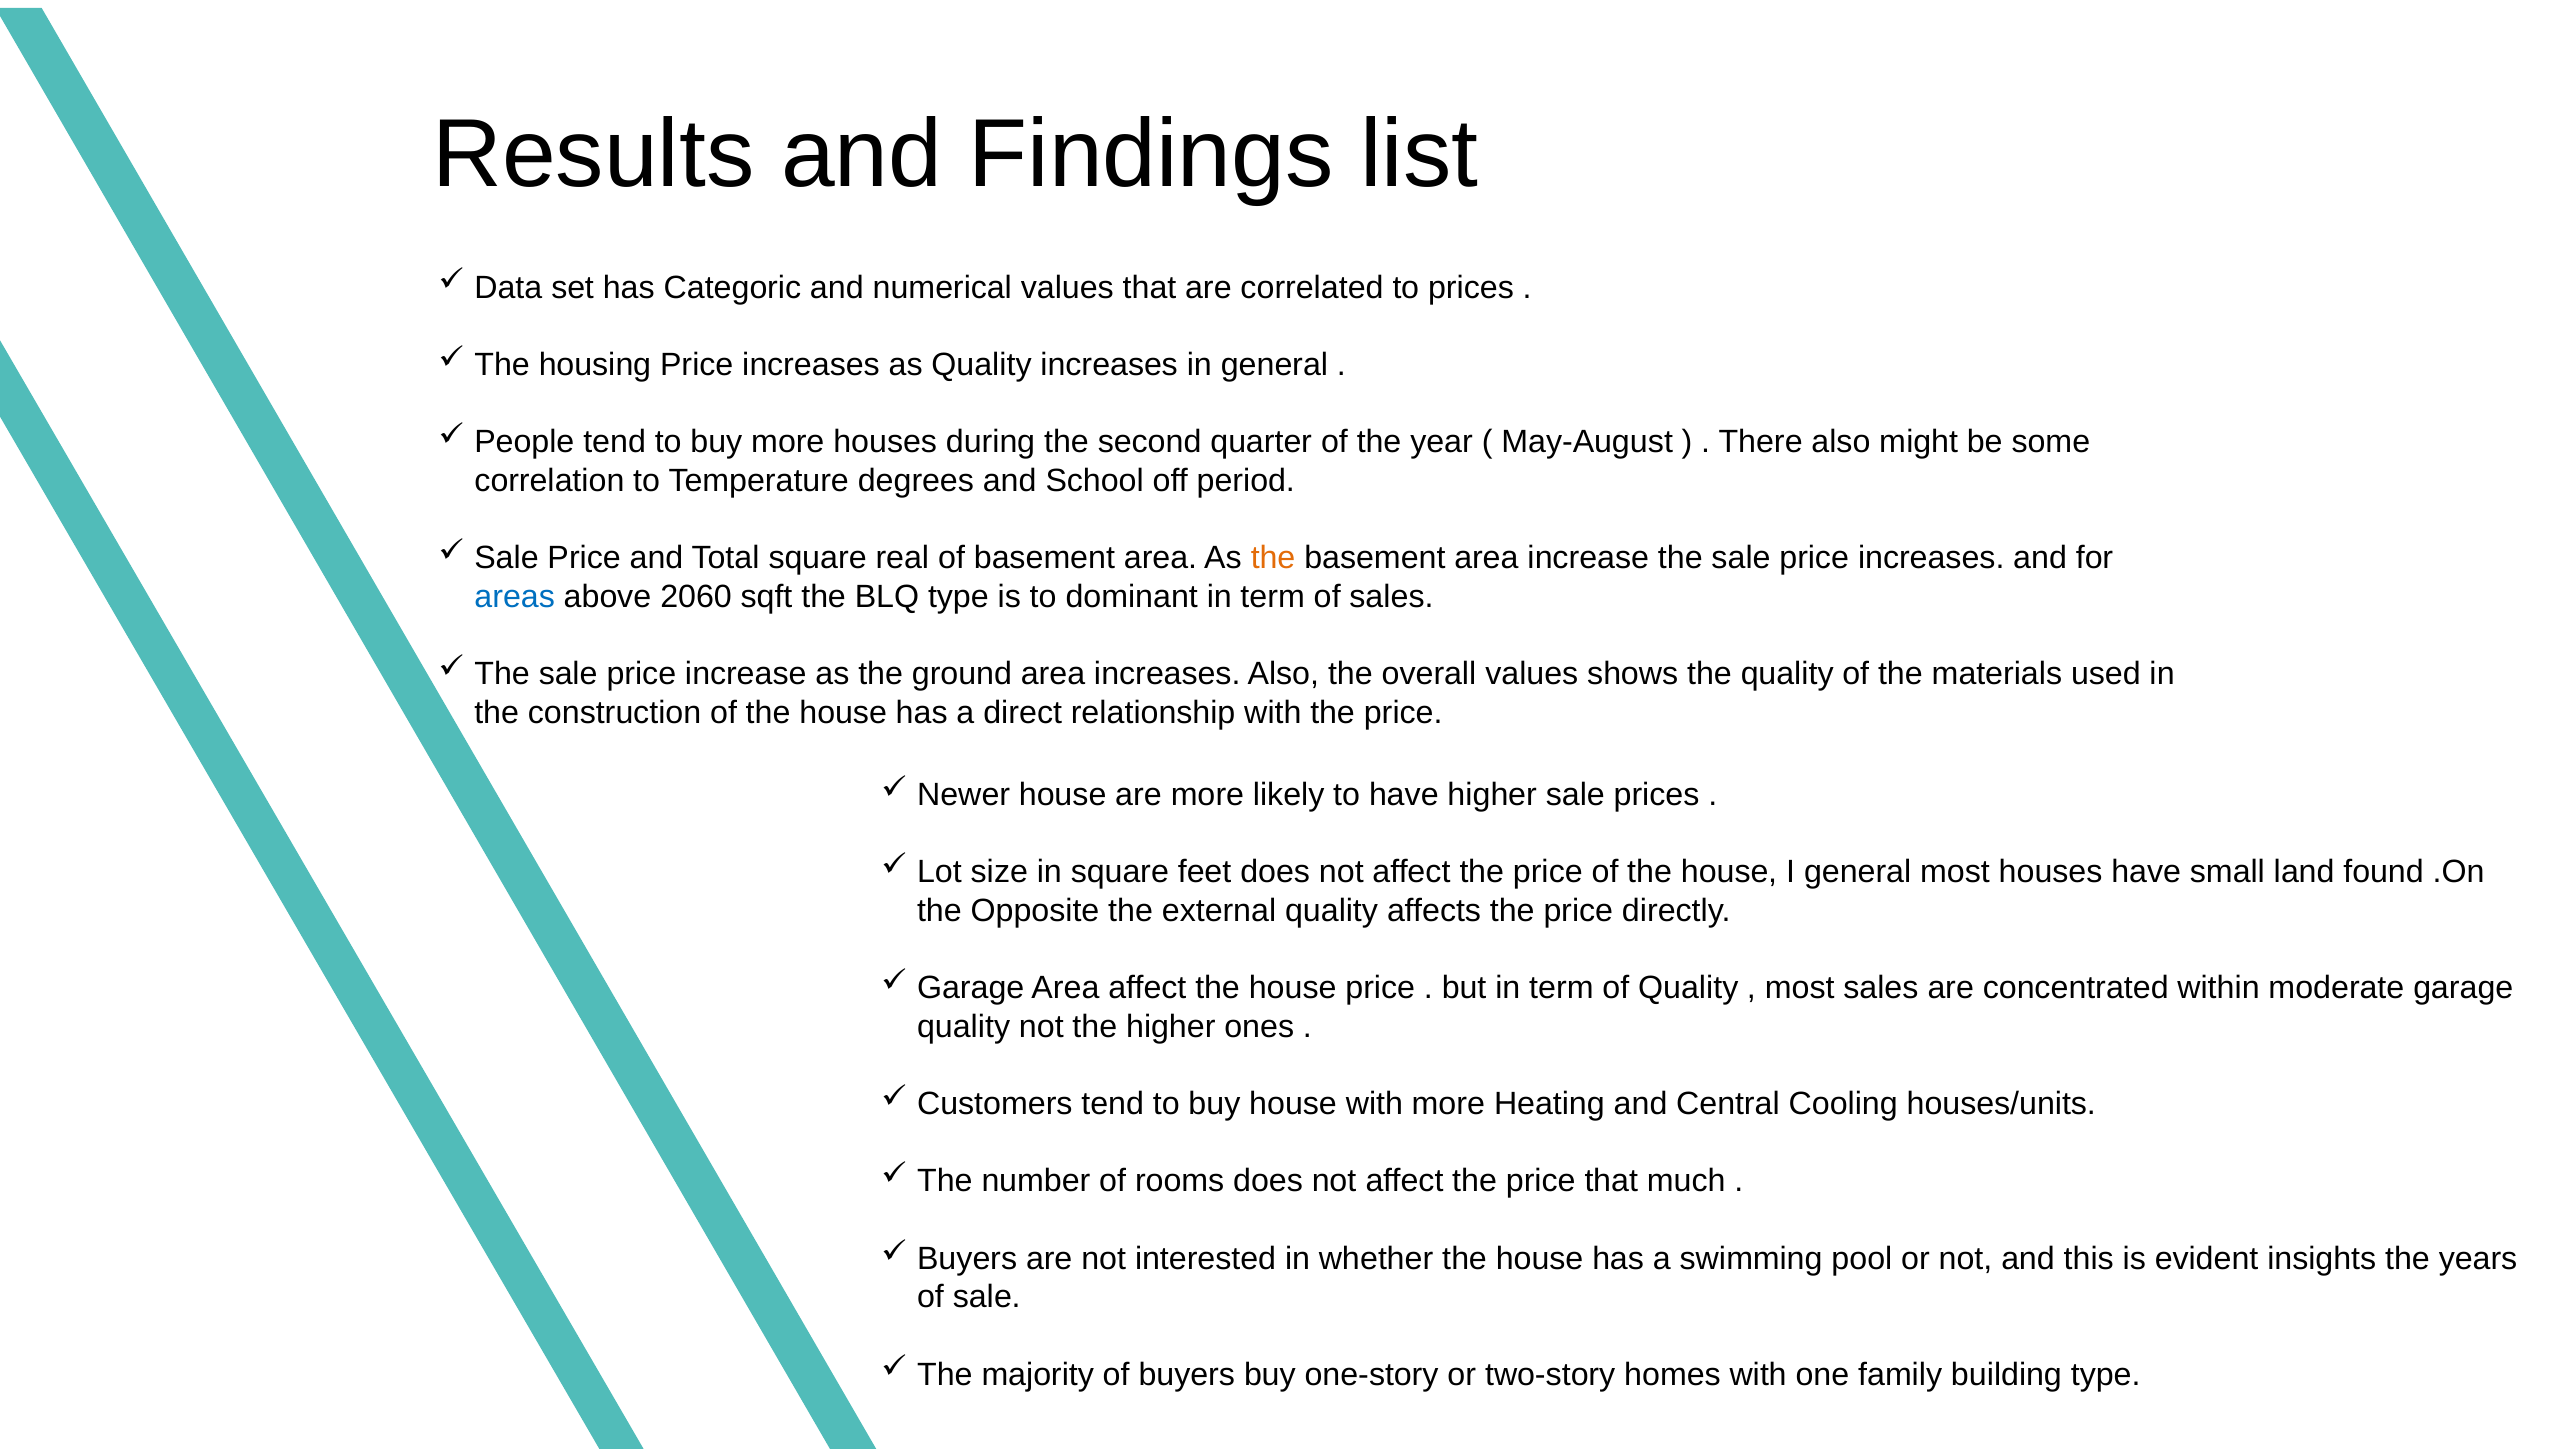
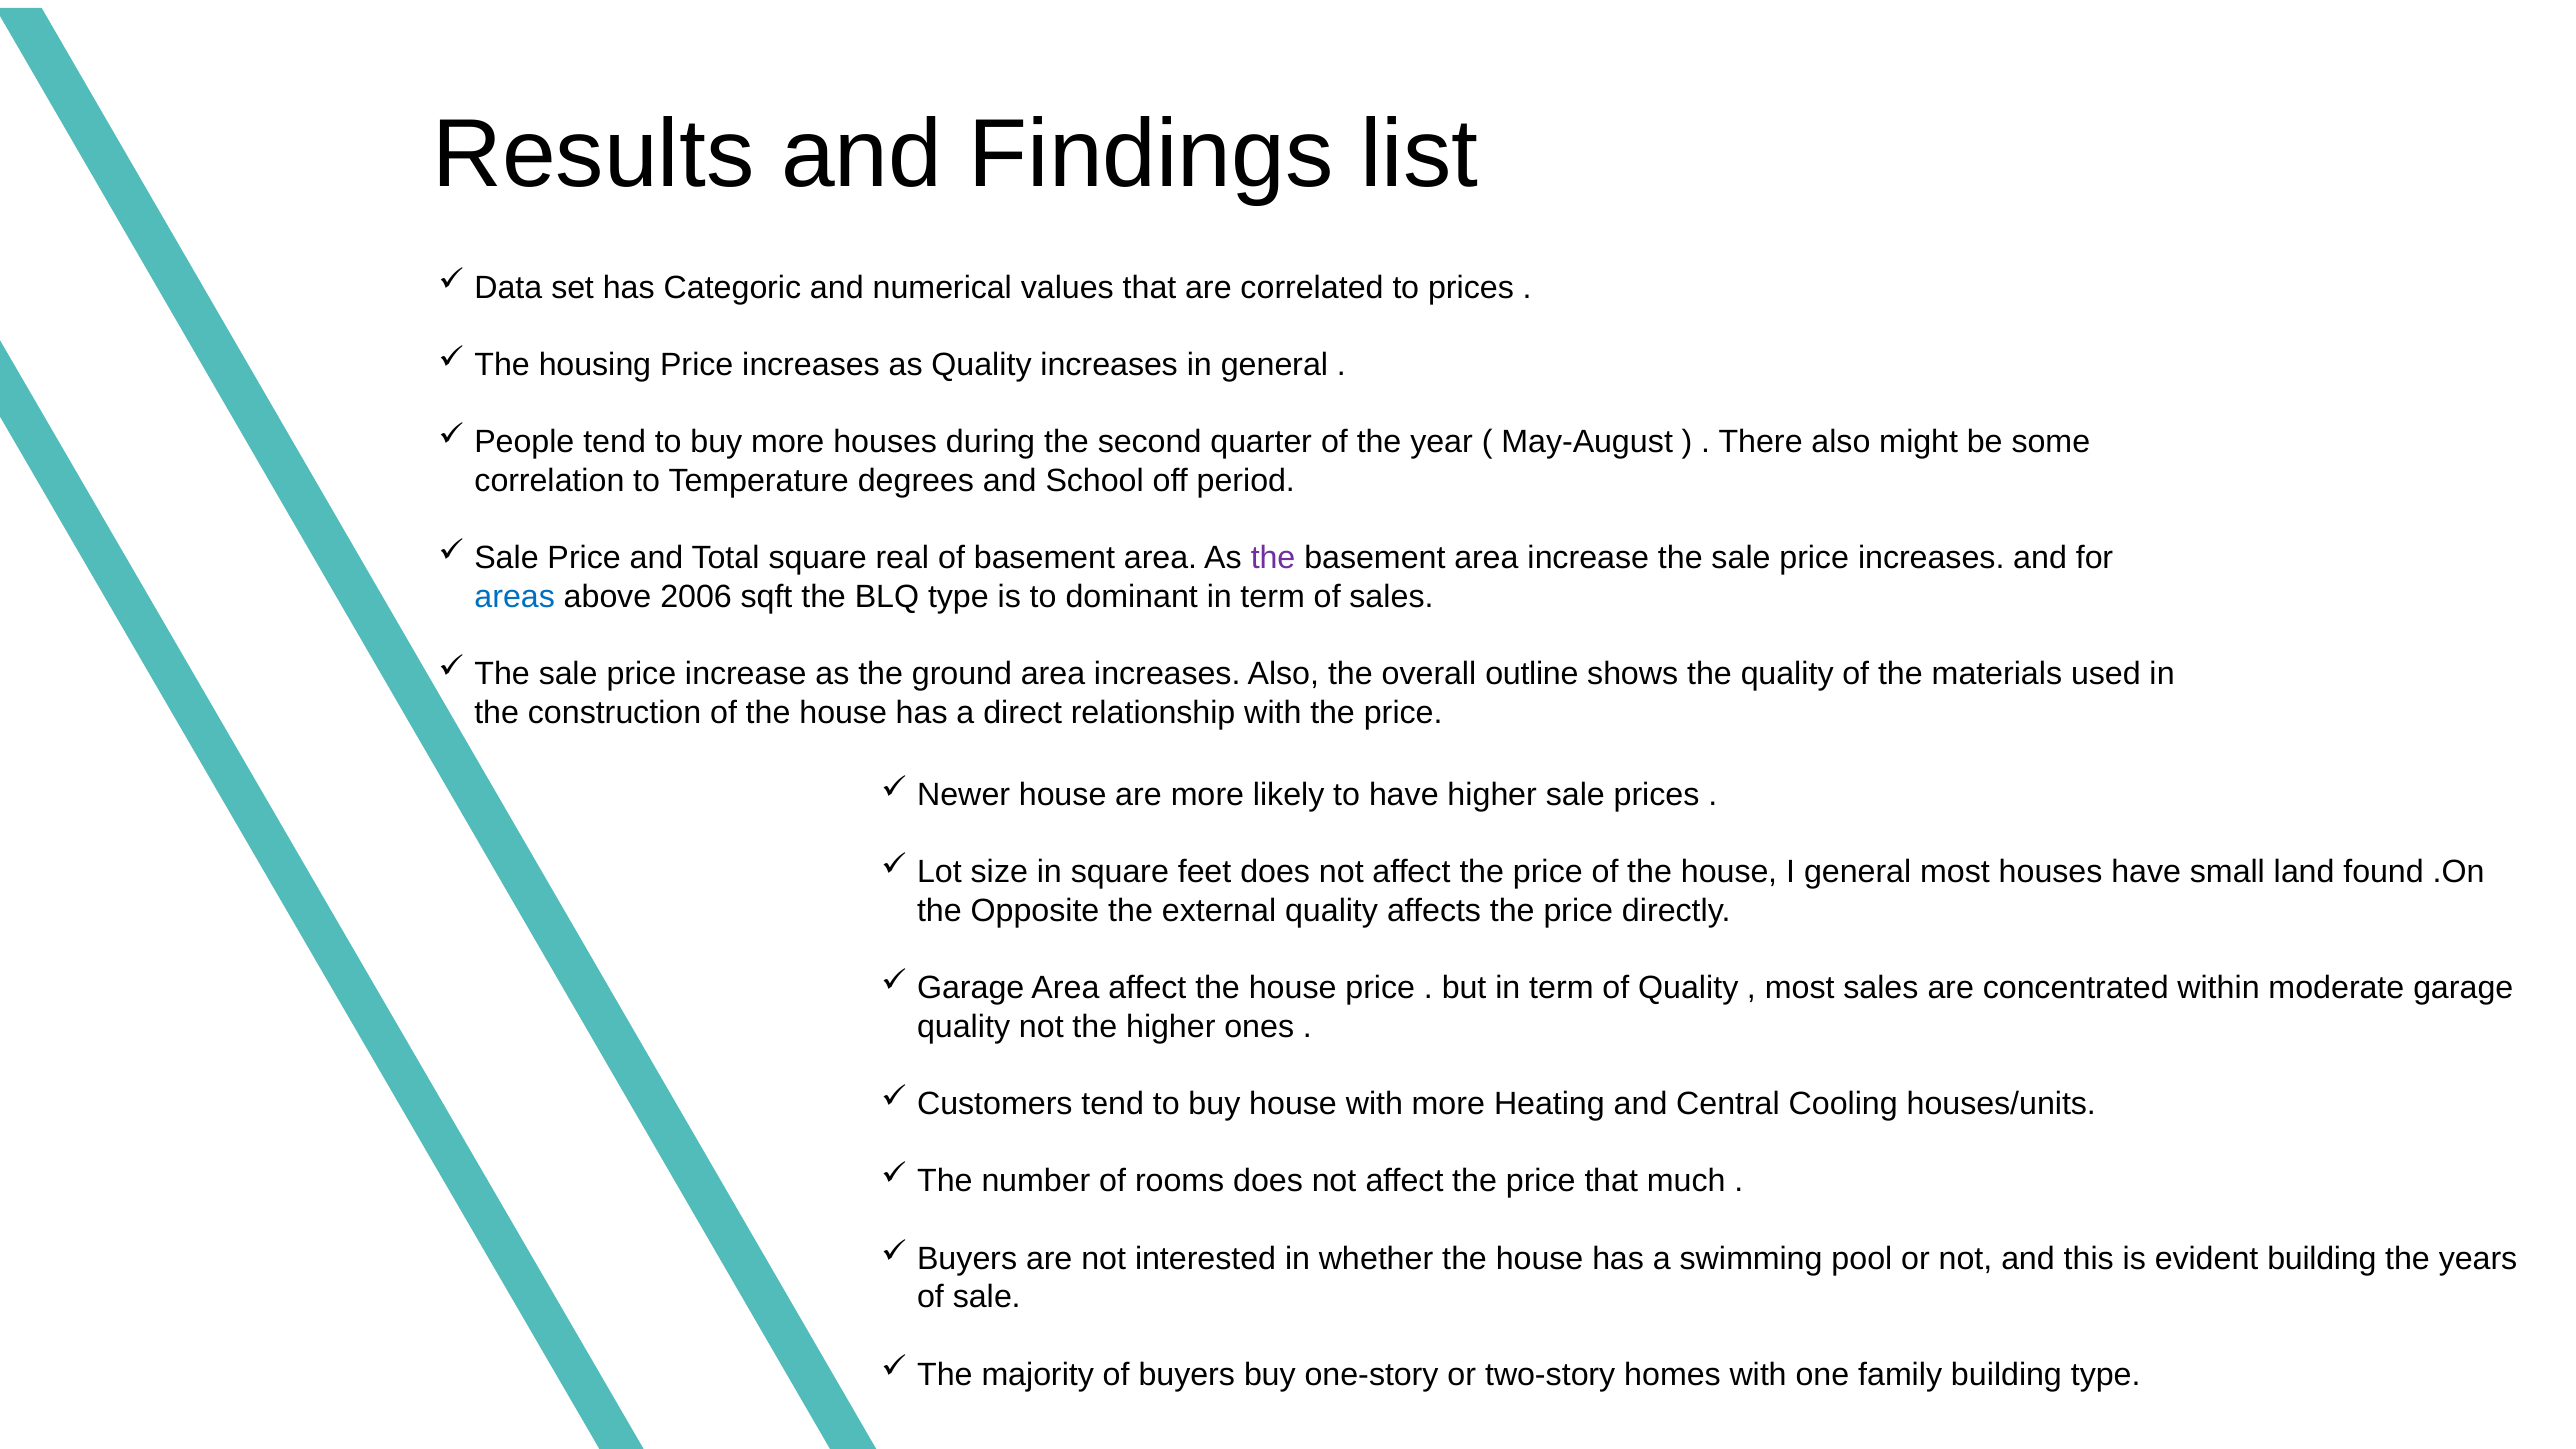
the at (1273, 558) colour: orange -> purple
2060: 2060 -> 2006
overall values: values -> outline
evident insights: insights -> building
